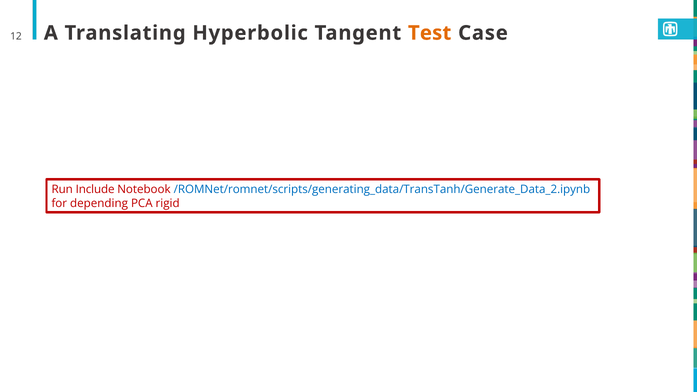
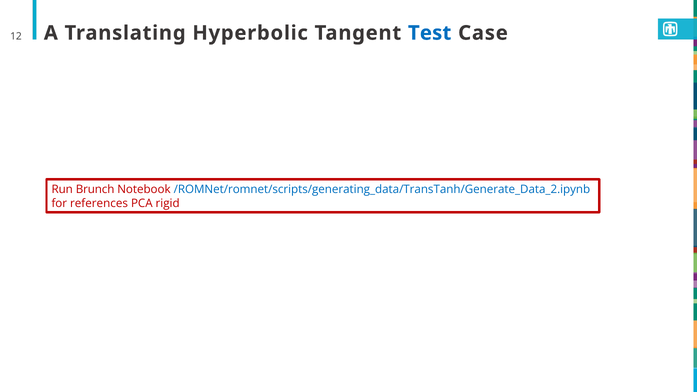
Test colour: orange -> blue
Include: Include -> Brunch
depending: depending -> references
